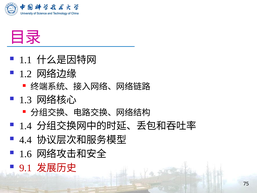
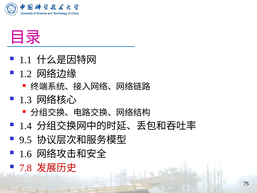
4.4: 4.4 -> 9.5
9.1: 9.1 -> 7.8
